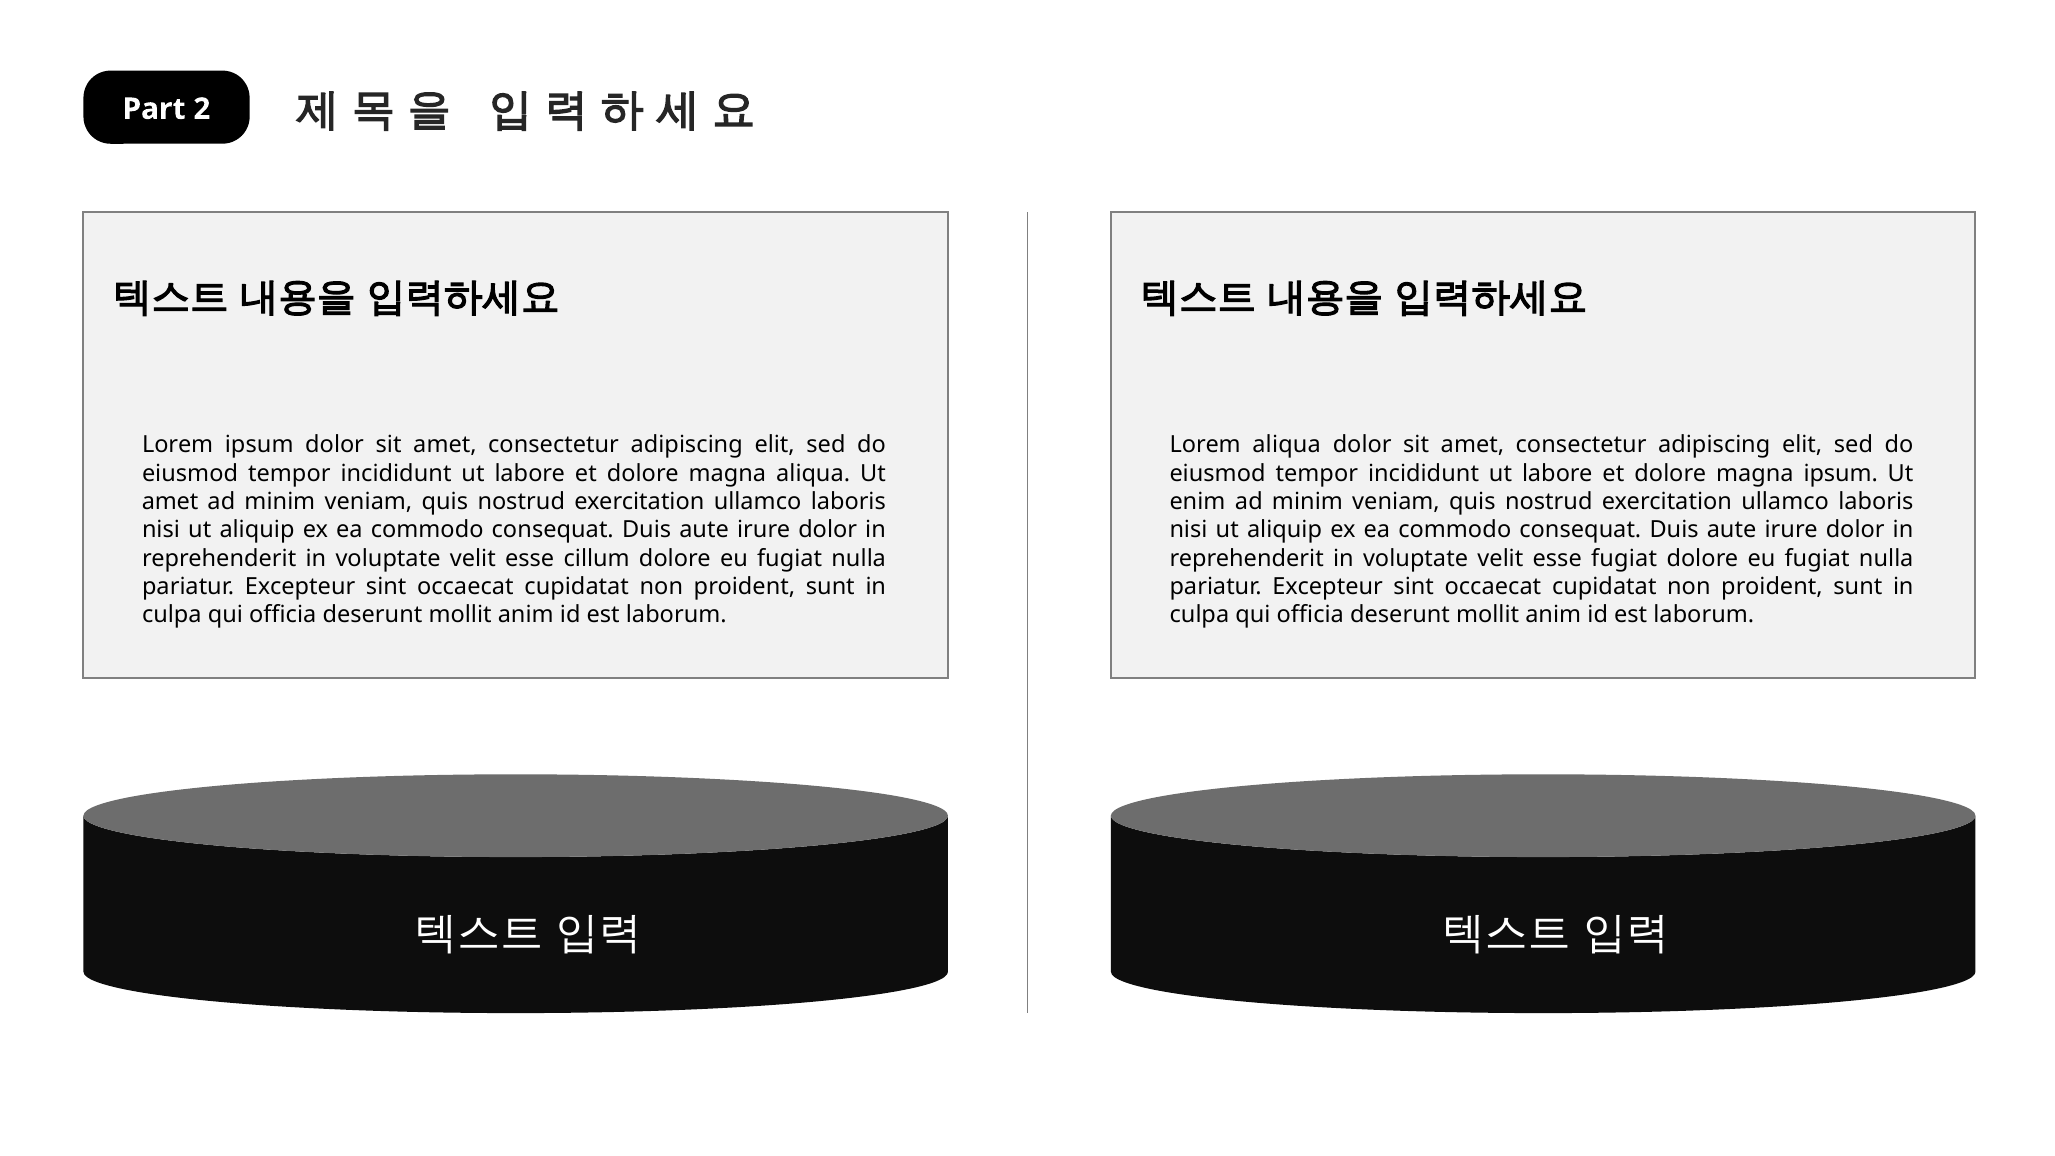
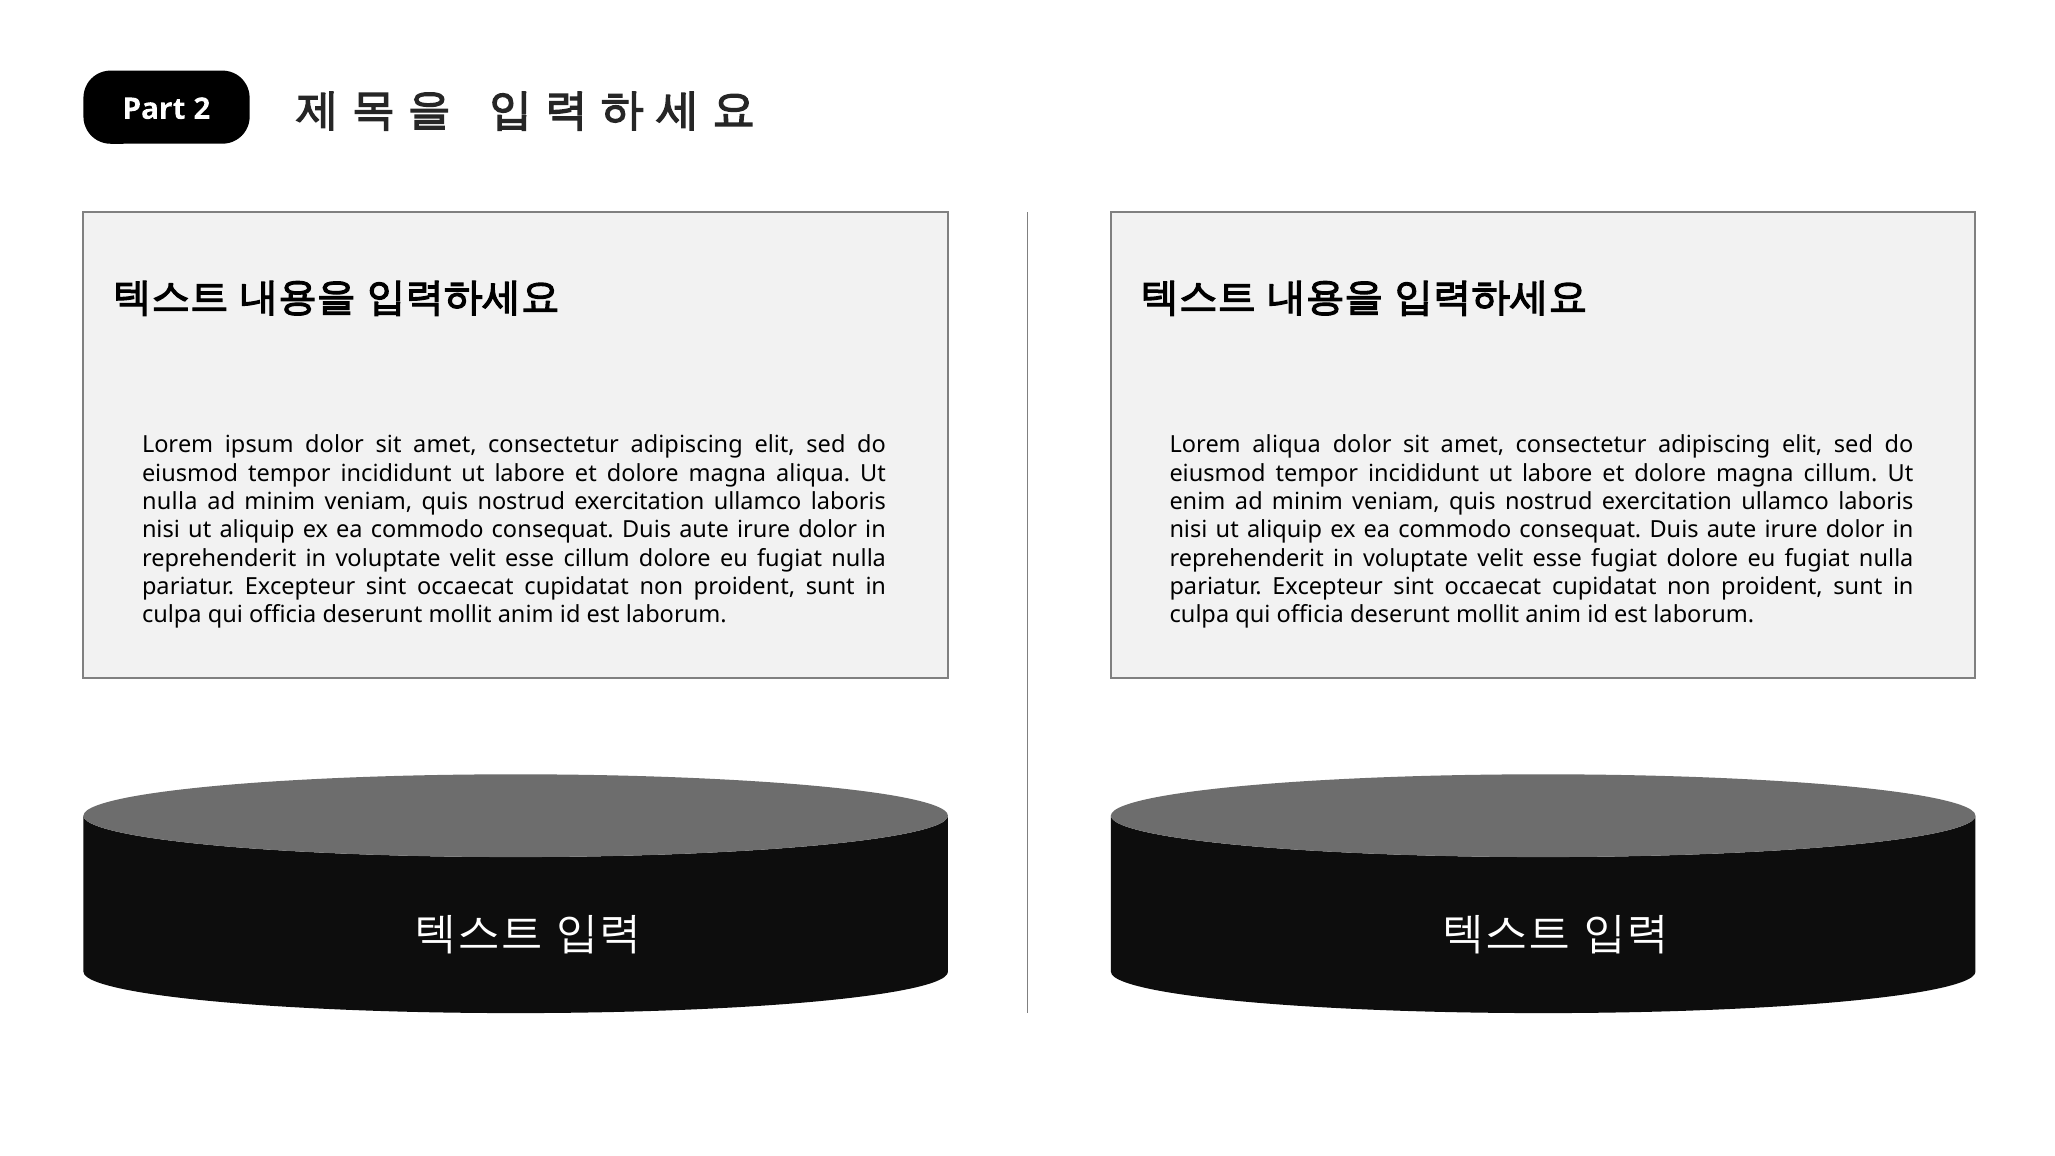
magna ipsum: ipsum -> cillum
amet at (170, 502): amet -> nulla
